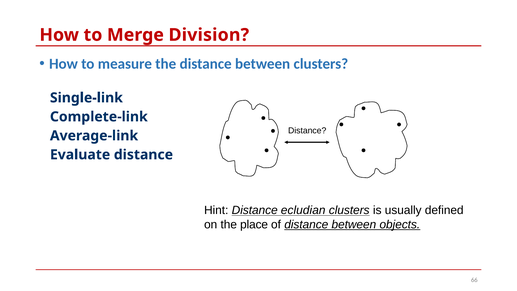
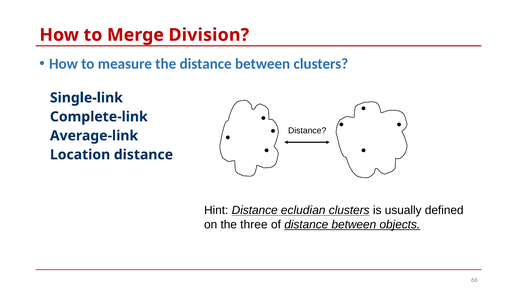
Evaluate: Evaluate -> Location
place: place -> three
